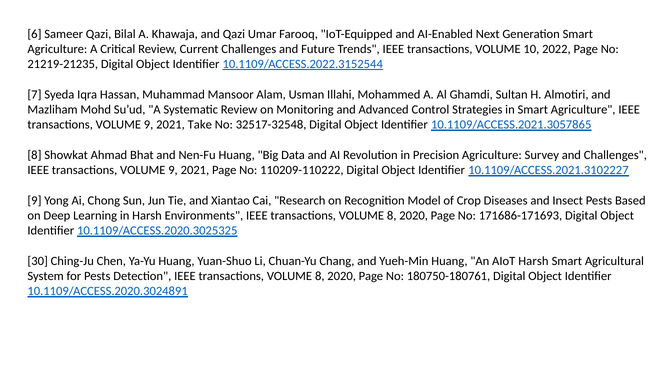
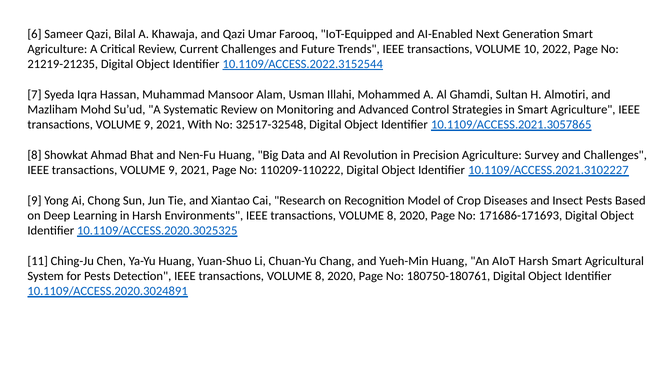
Take: Take -> With
30: 30 -> 11
